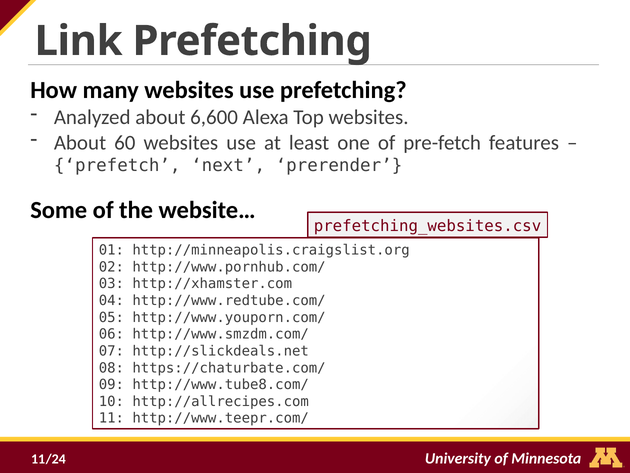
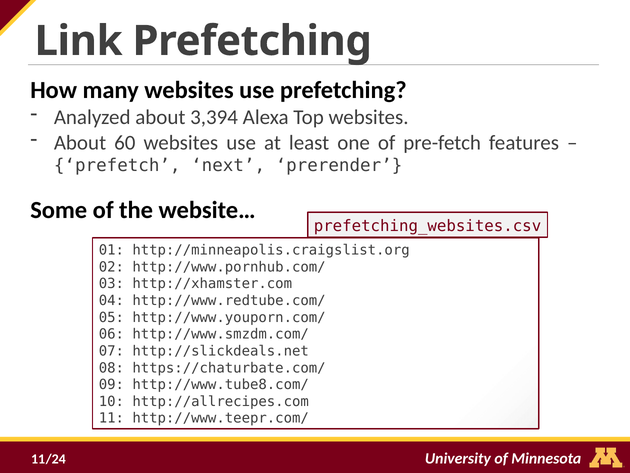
6,600: 6,600 -> 3,394
